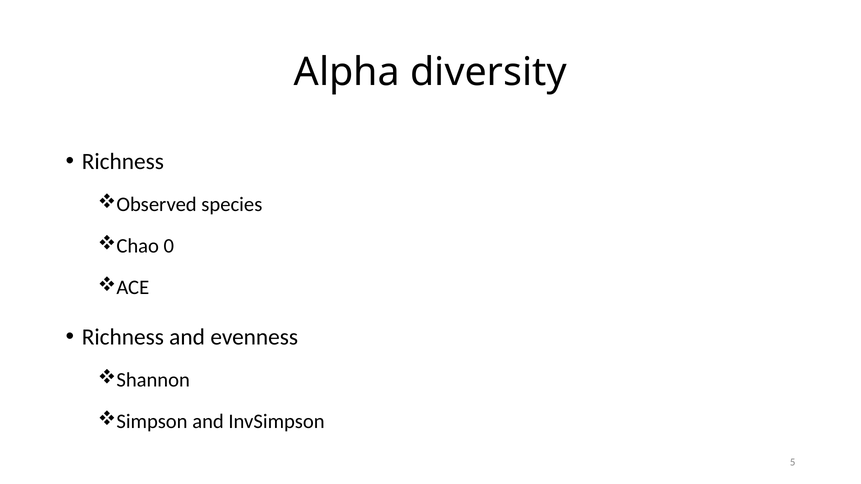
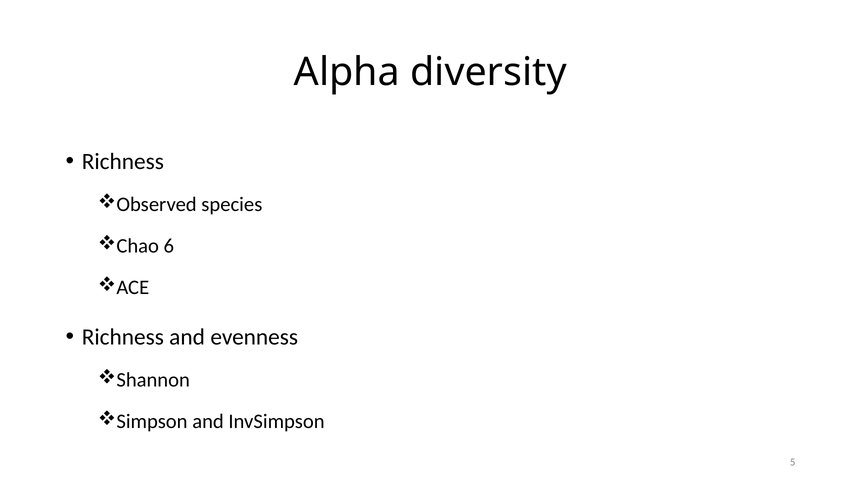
0: 0 -> 6
